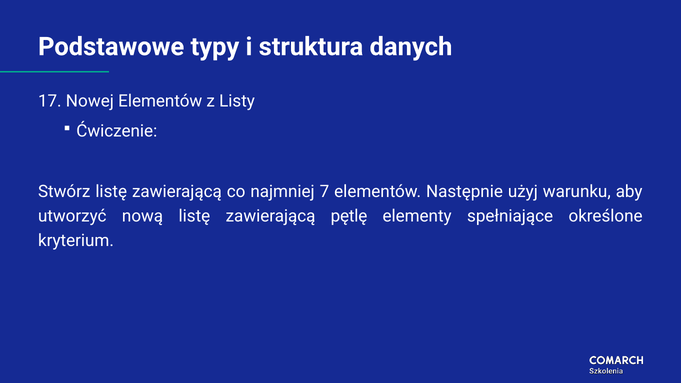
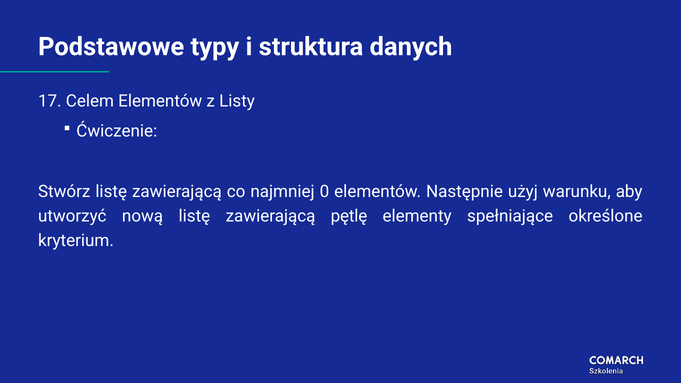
Nowej: Nowej -> Celem
7: 7 -> 0
